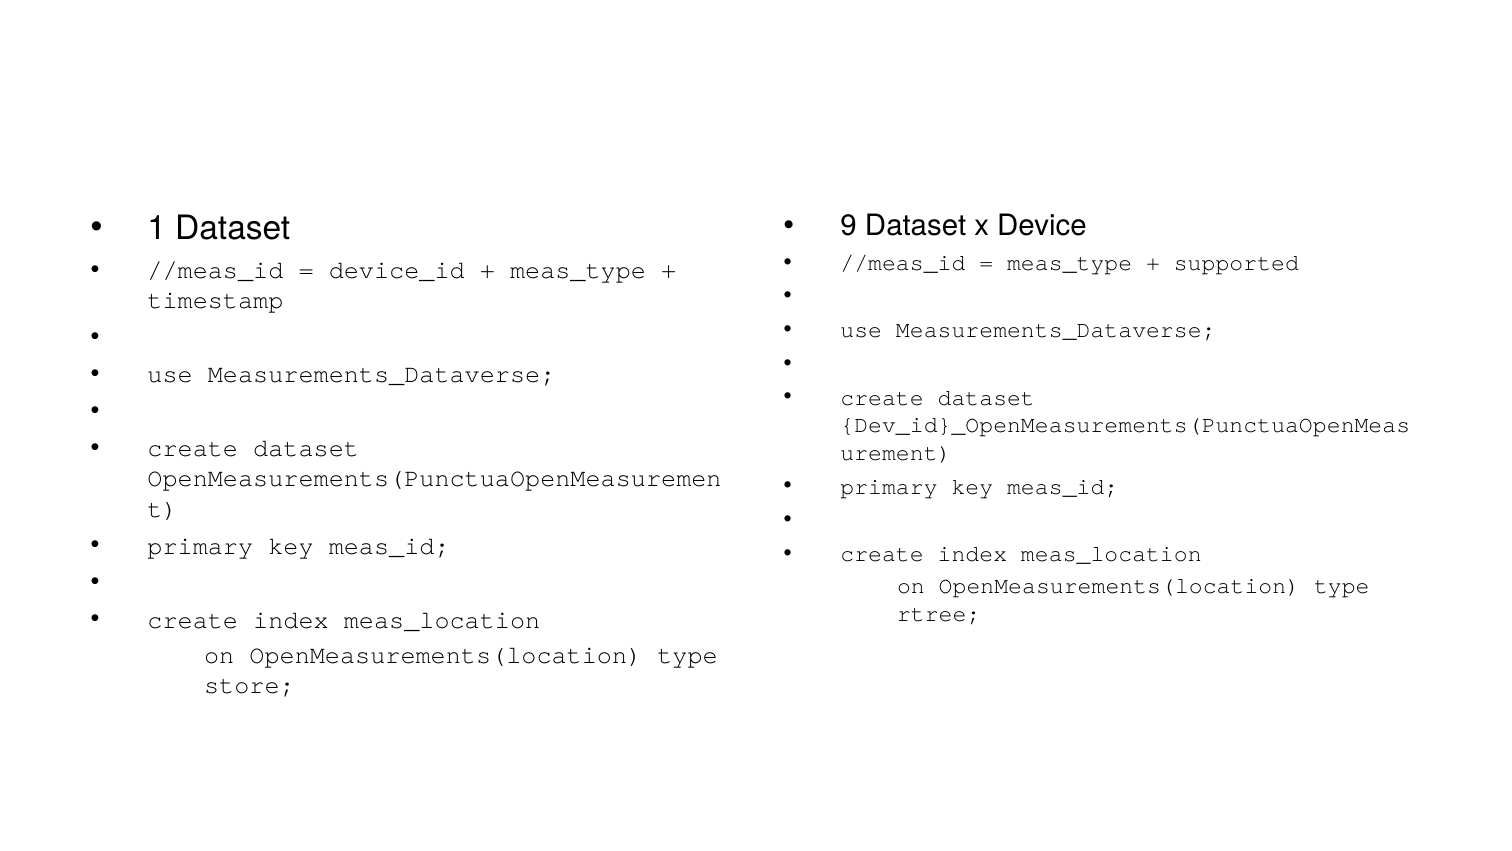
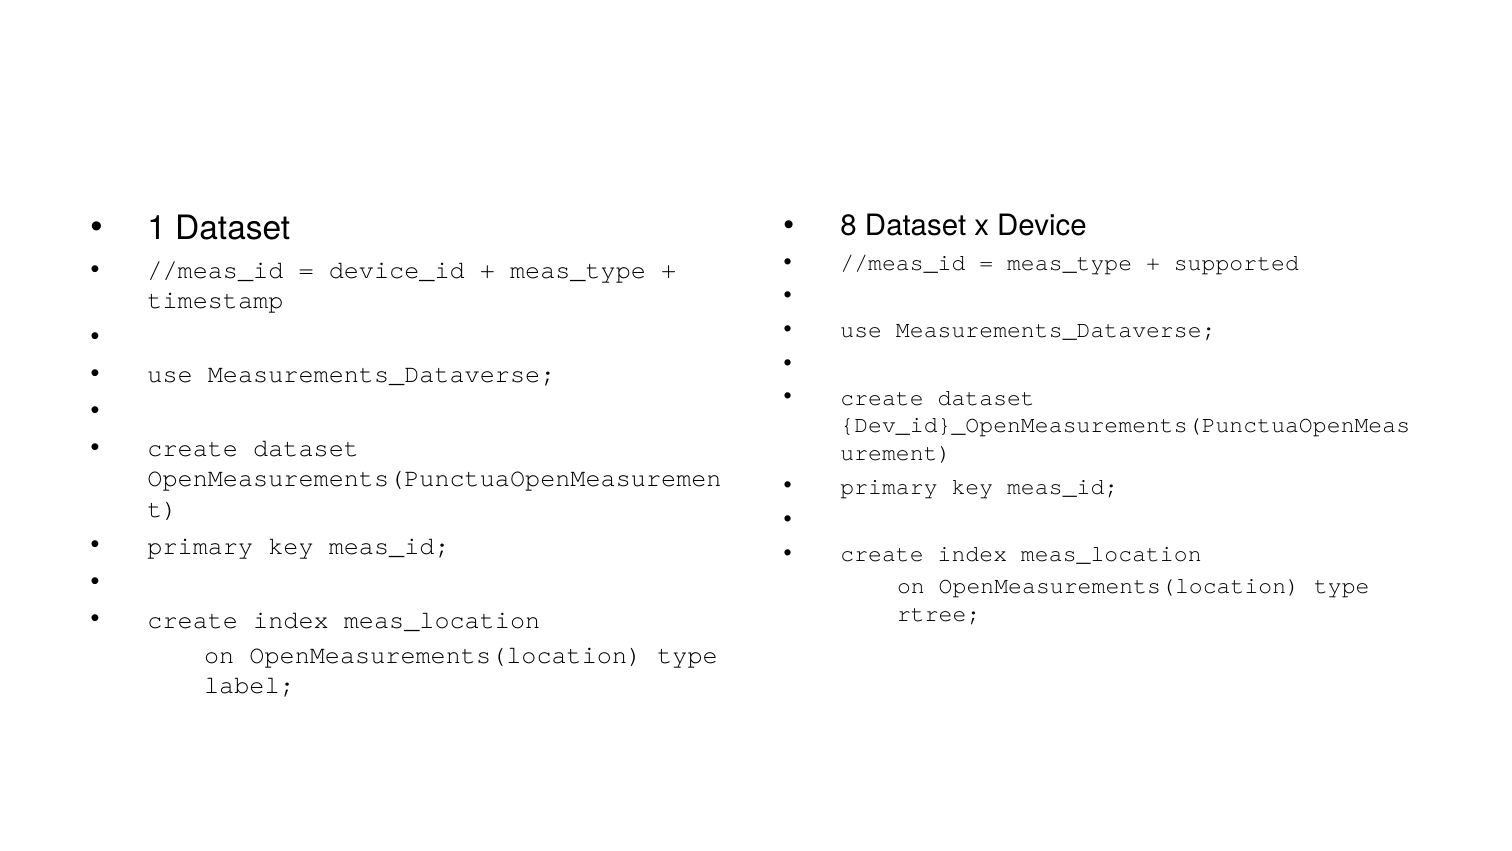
9: 9 -> 8
store: store -> label
